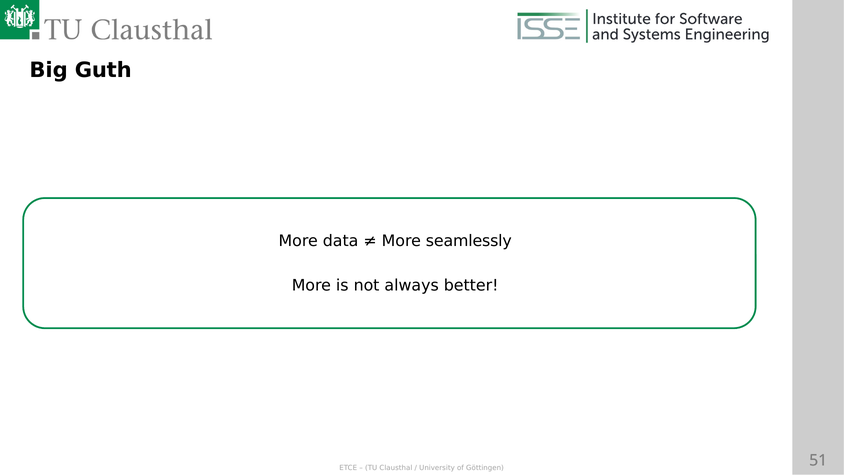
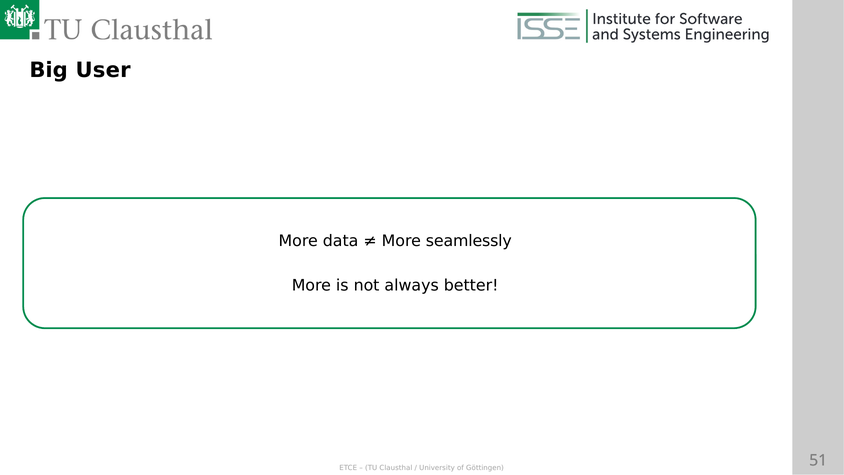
Guth: Guth -> User
